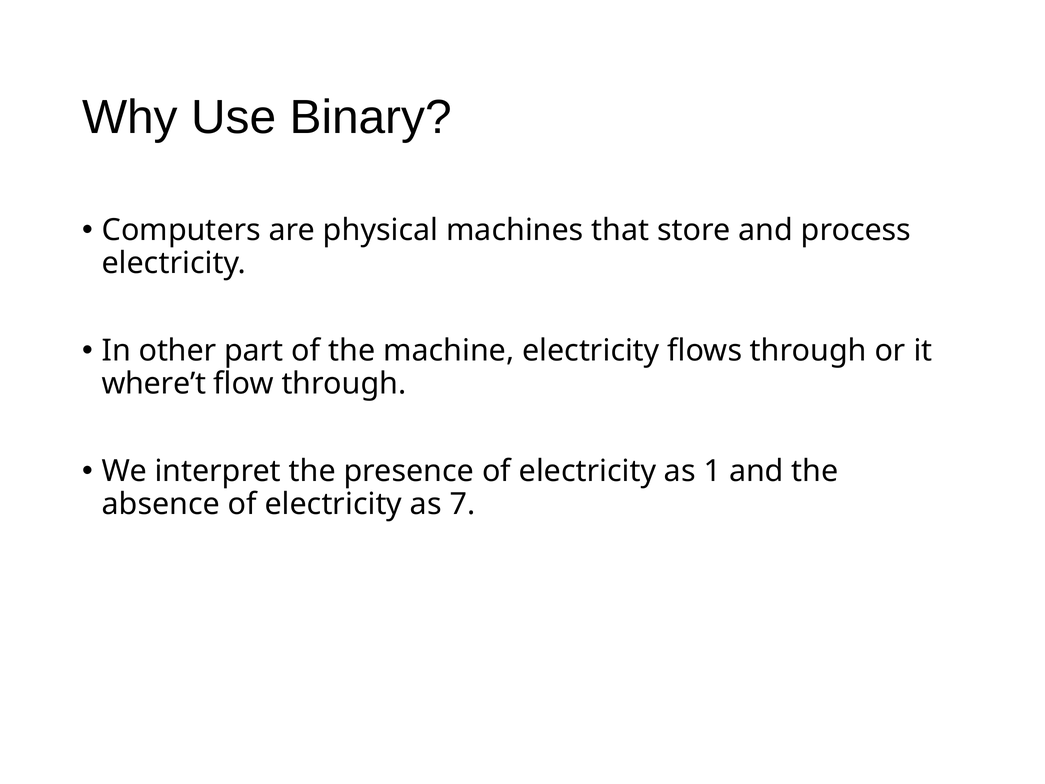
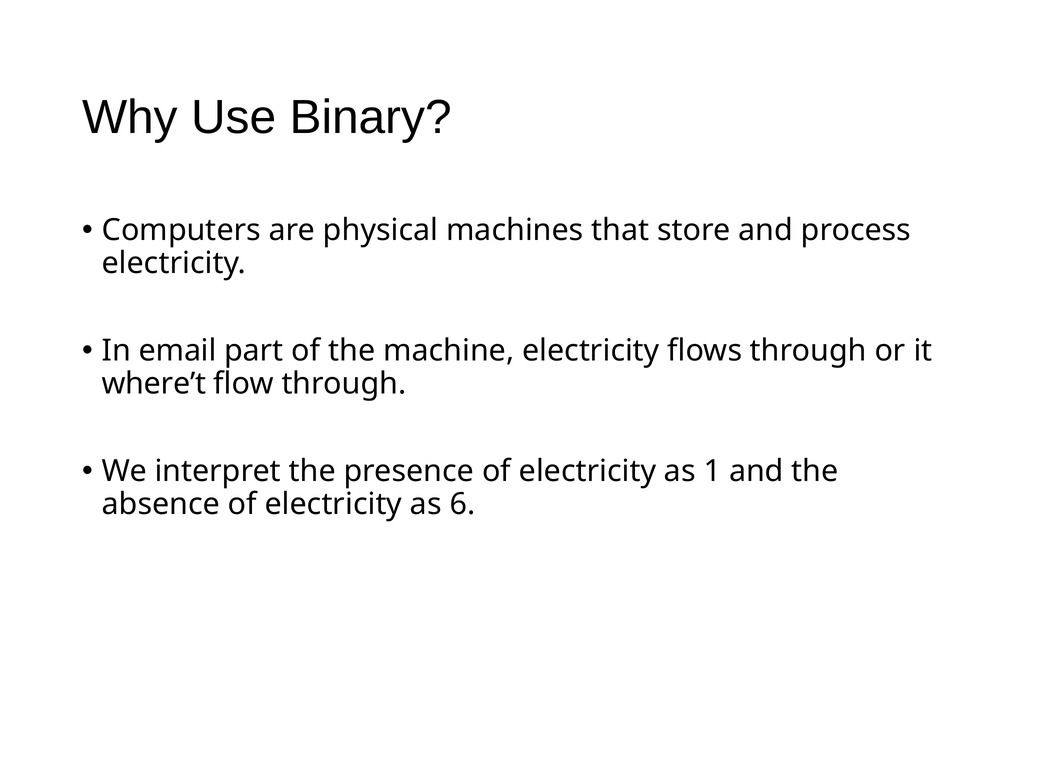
other: other -> email
7: 7 -> 6
